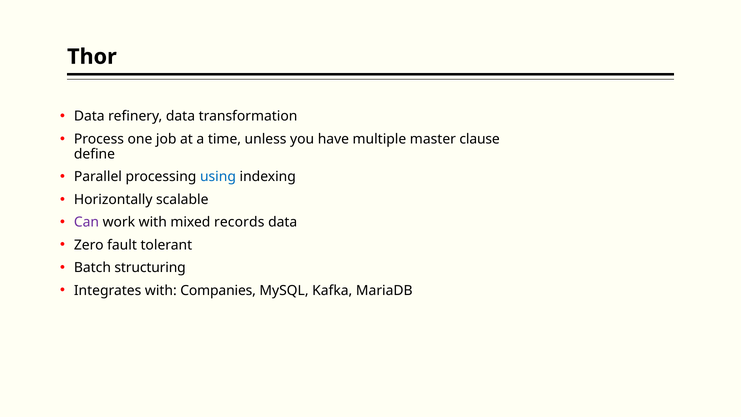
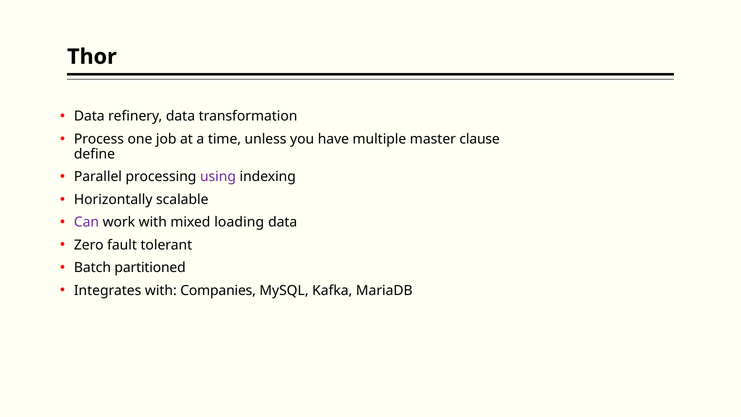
using colour: blue -> purple
records: records -> loading
structuring: structuring -> partitioned
